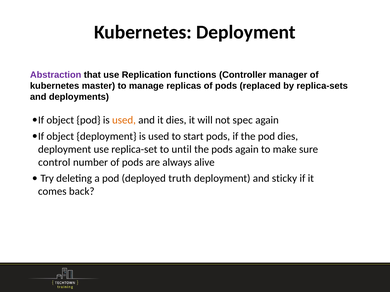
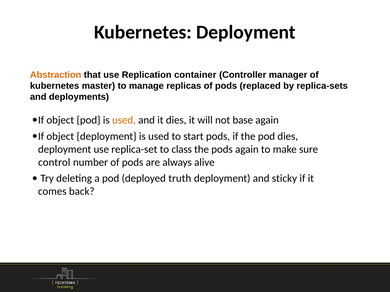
Abstraction colour: purple -> orange
functions: functions -> container
spec: spec -> base
until: until -> class
